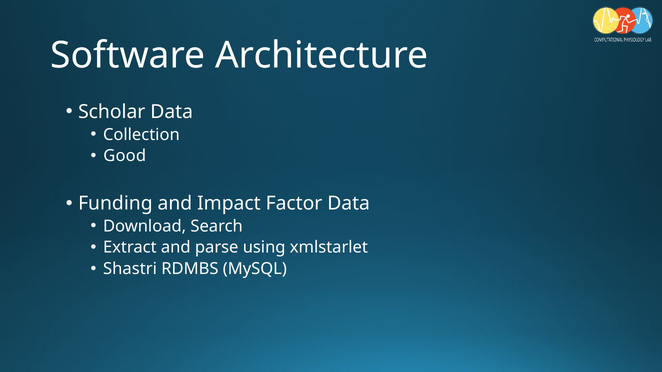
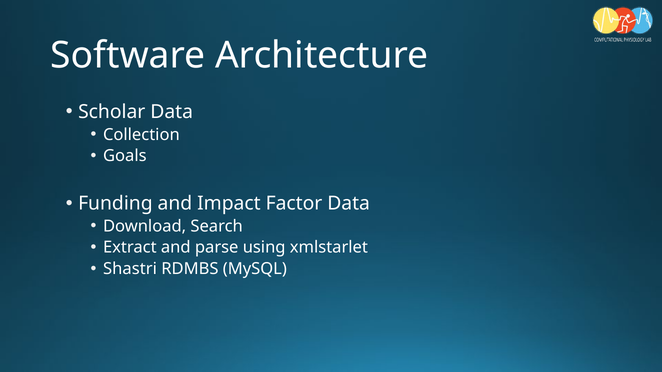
Good: Good -> Goals
